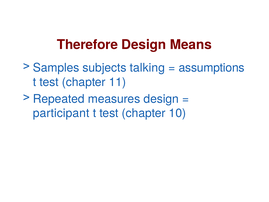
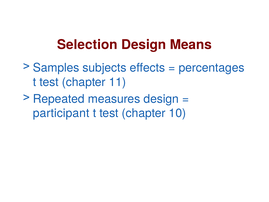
Therefore: Therefore -> Selection
talking: talking -> effects
assumptions: assumptions -> percentages
